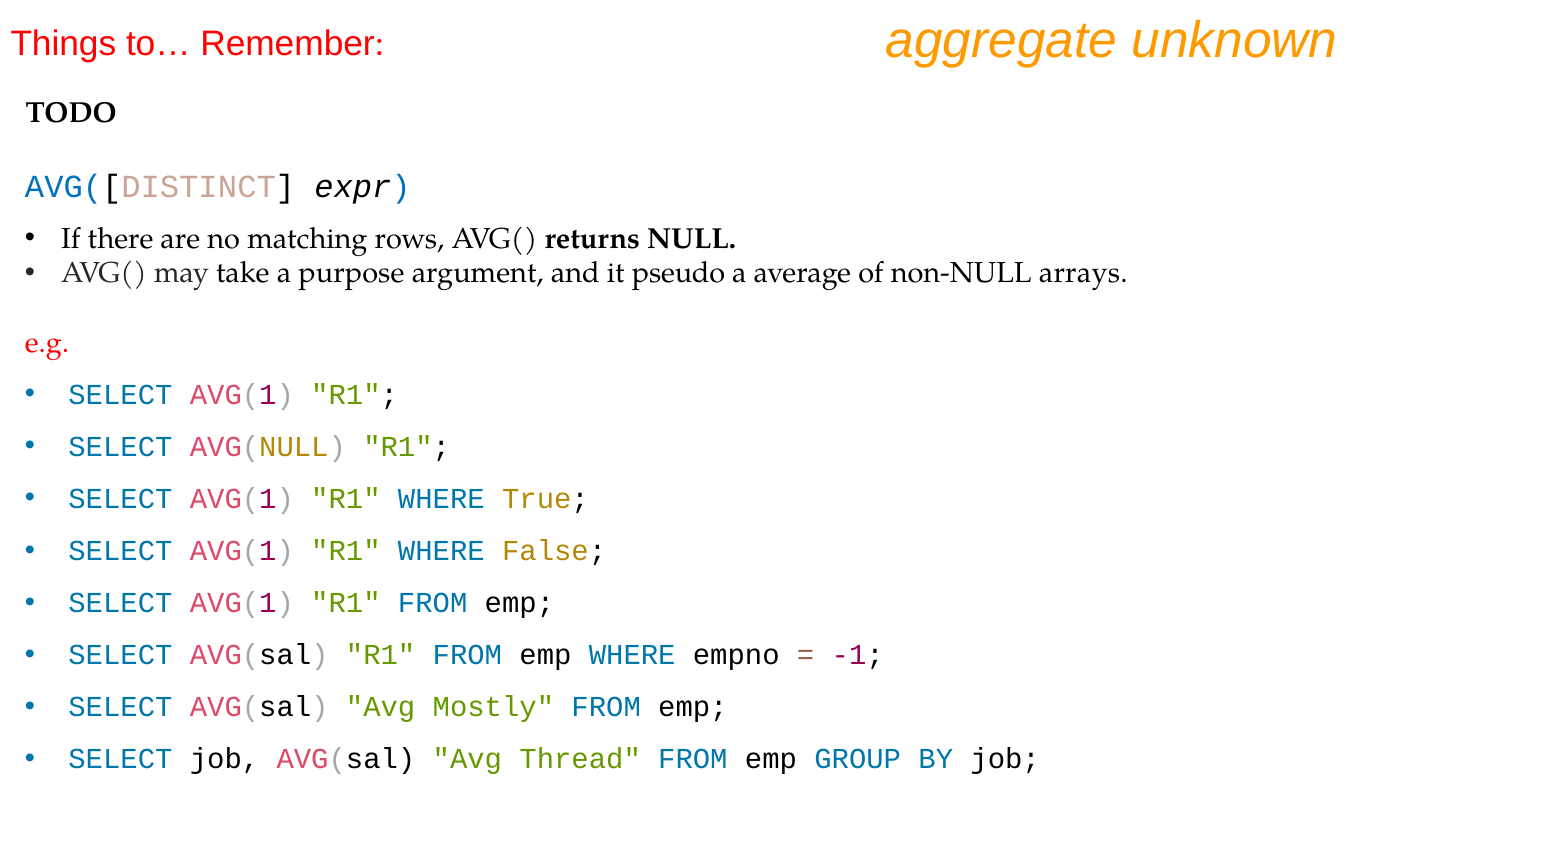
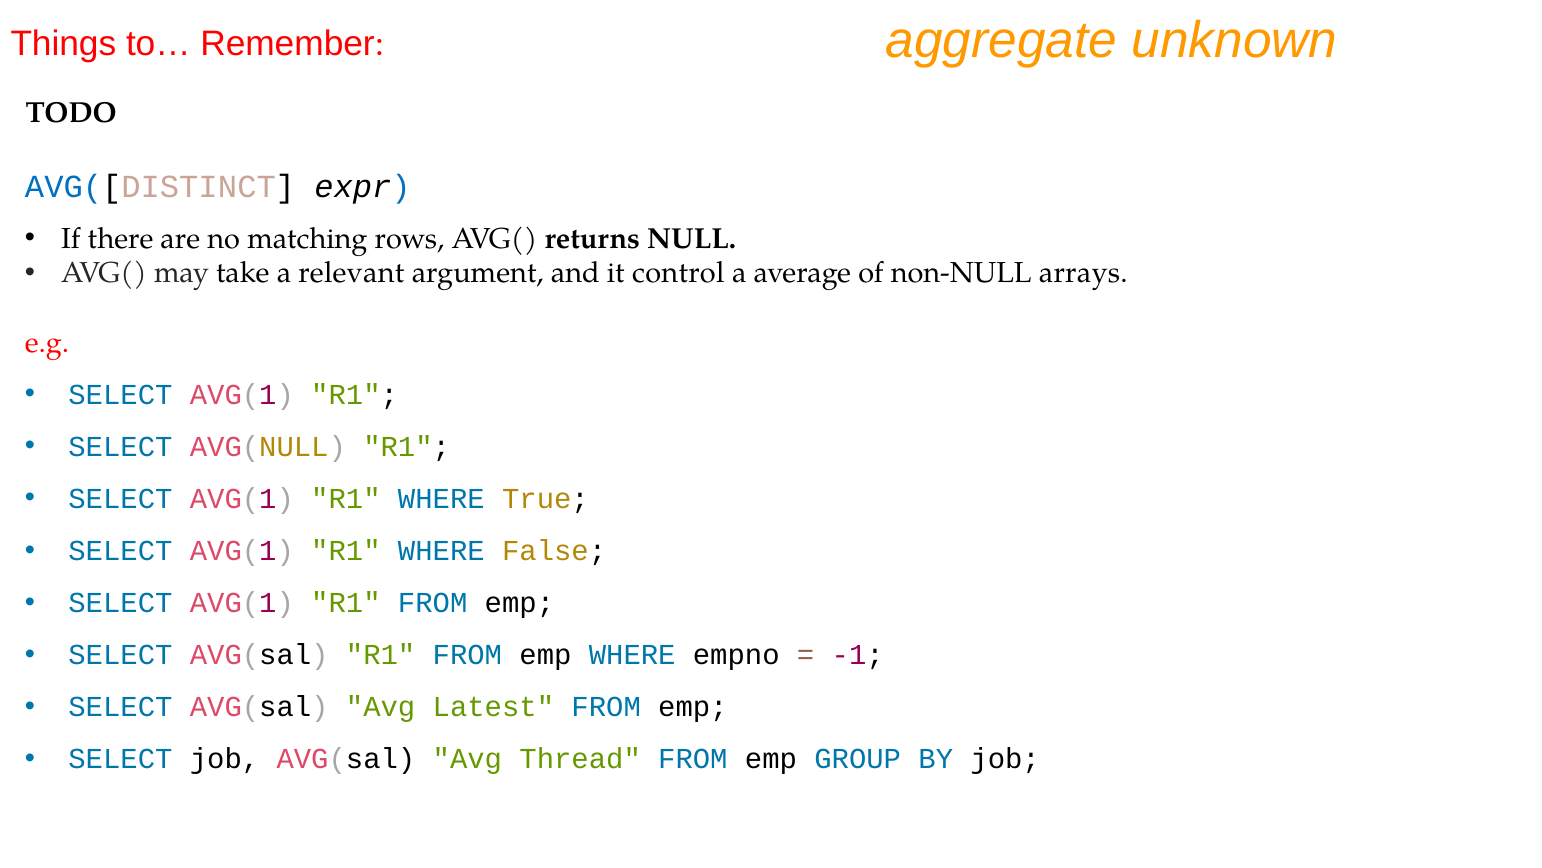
purpose: purpose -> relevant
pseudo: pseudo -> control
Mostly: Mostly -> Latest
